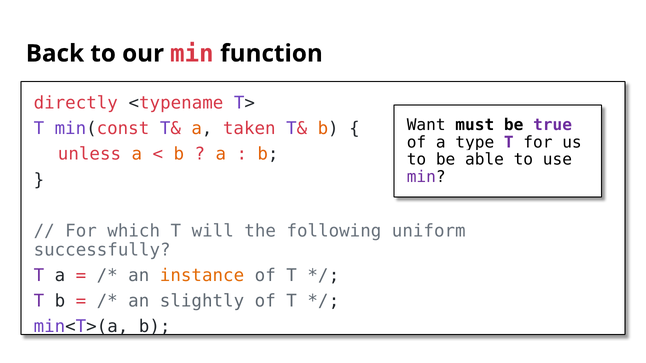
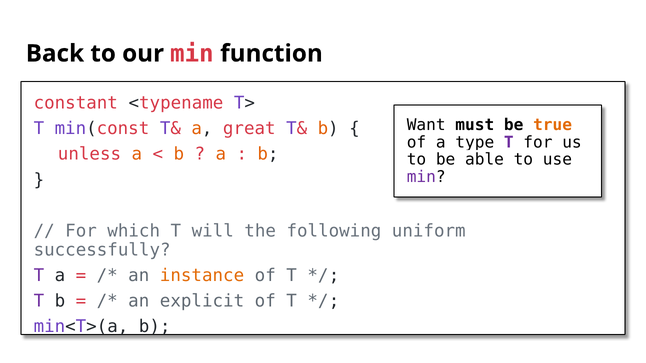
directly: directly -> constant
true colour: purple -> orange
taken: taken -> great
slightly: slightly -> explicit
